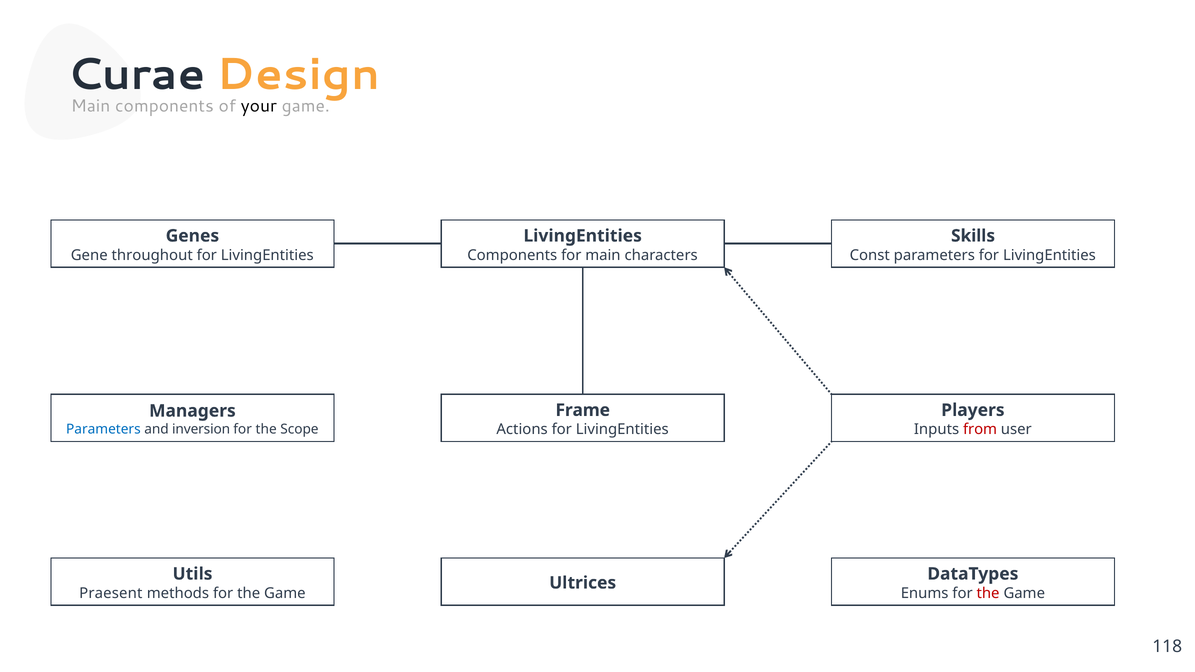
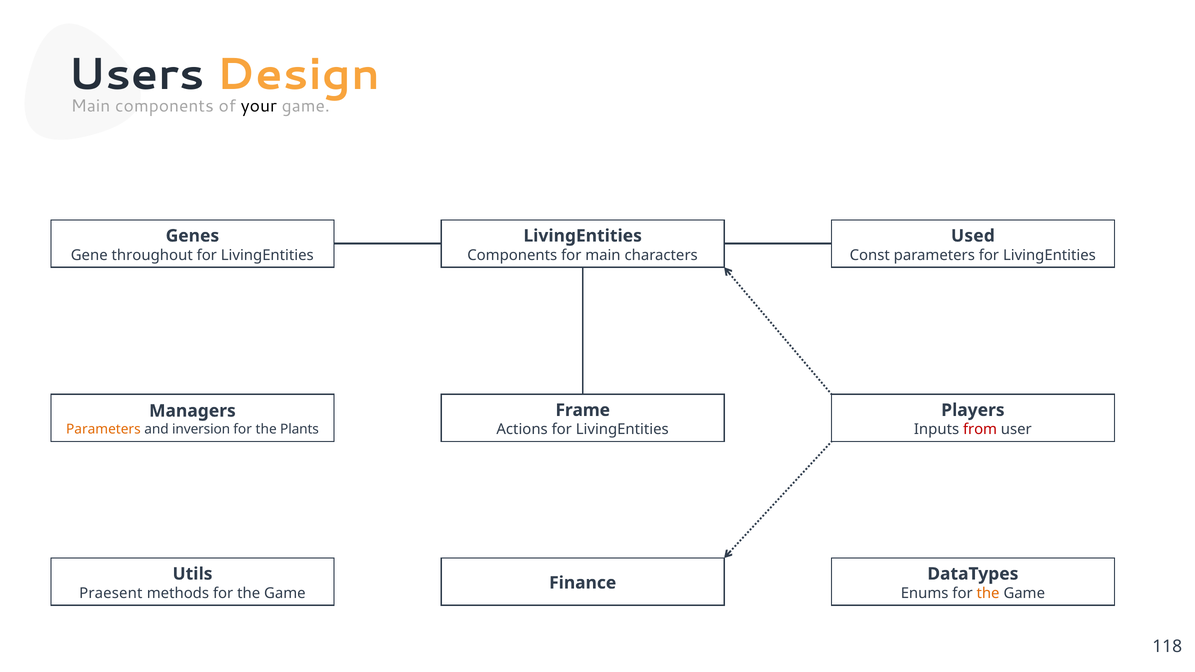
Curae: Curae -> Users
Skills: Skills -> Used
Parameters at (103, 429) colour: blue -> orange
Scope: Scope -> Plants
Ultrices: Ultrices -> Finance
the at (988, 593) colour: red -> orange
